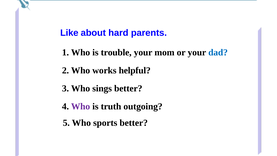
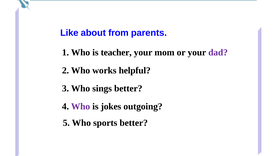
hard: hard -> from
trouble: trouble -> teacher
dad colour: blue -> purple
truth: truth -> jokes
